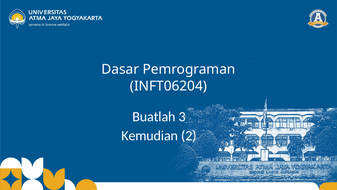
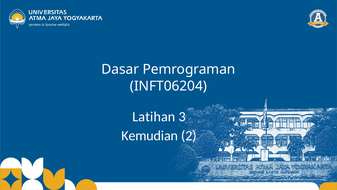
Buatlah: Buatlah -> Latihan
